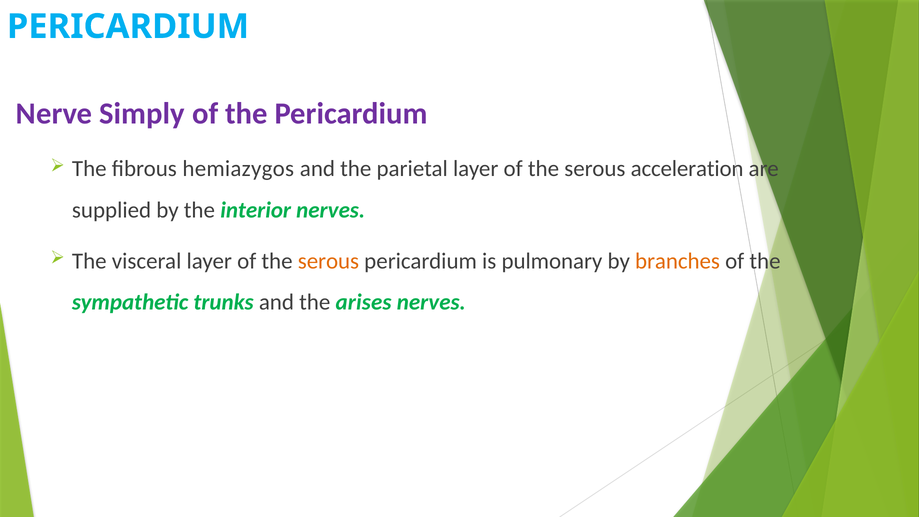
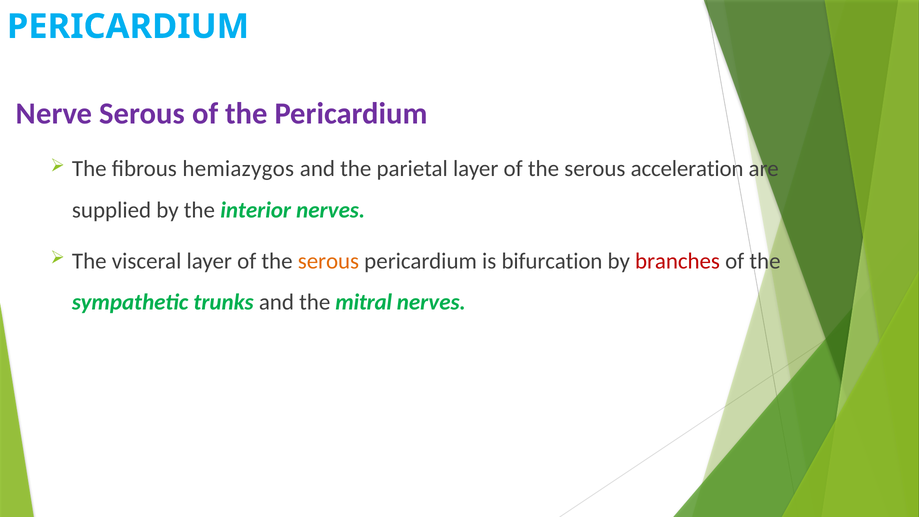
Nerve Simply: Simply -> Serous
pulmonary: pulmonary -> bifurcation
branches colour: orange -> red
arises: arises -> mitral
